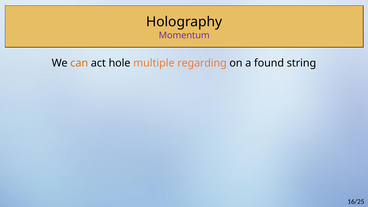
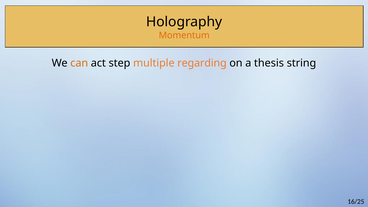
Momentum colour: purple -> orange
hole: hole -> step
found: found -> thesis
